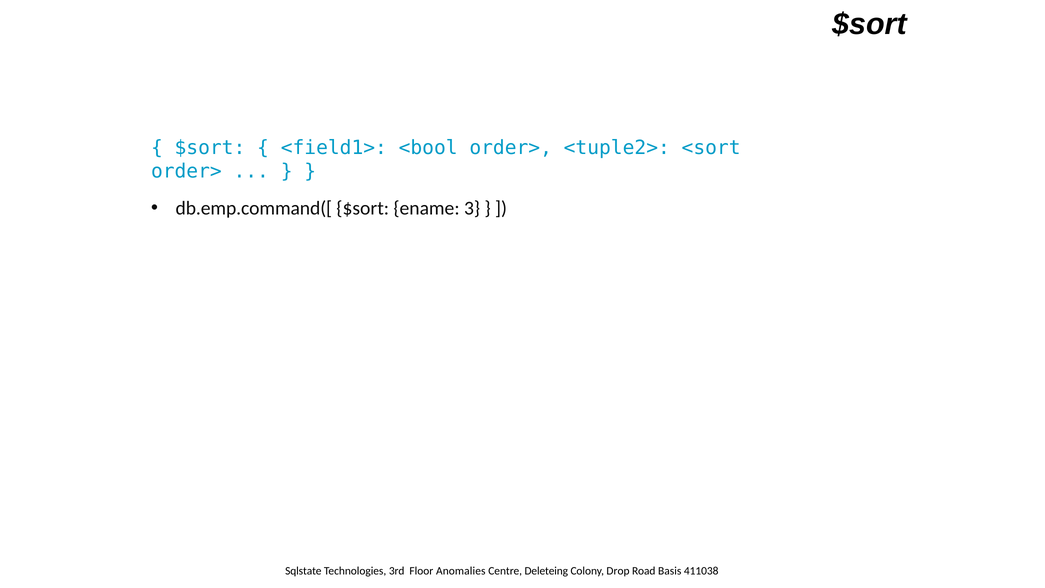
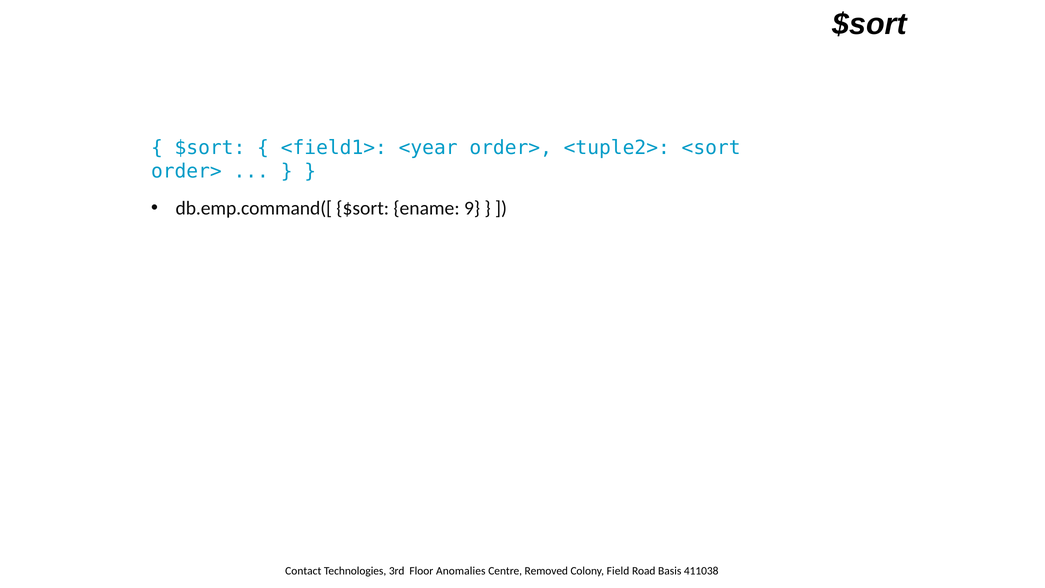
<bool: <bool -> <year
3: 3 -> 9
Sqlstate: Sqlstate -> Contact
Deleteing: Deleteing -> Removed
Drop: Drop -> Field
